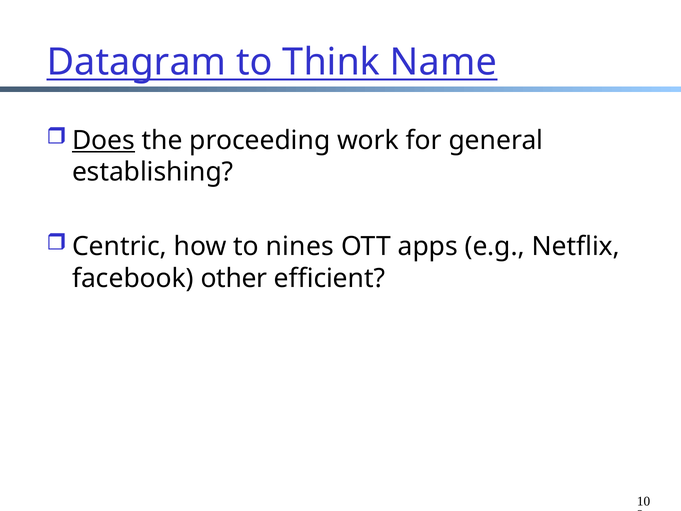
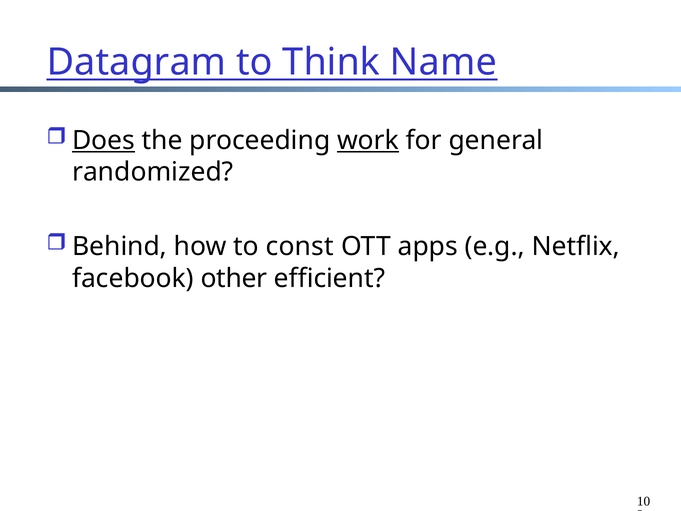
work underline: none -> present
establishing: establishing -> randomized
Centric: Centric -> Behind
nines: nines -> const
